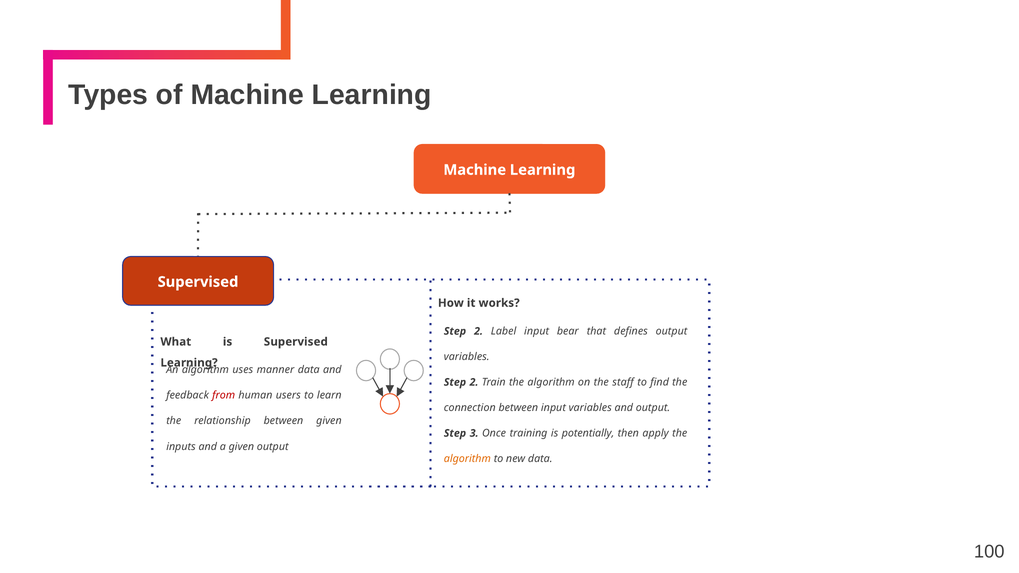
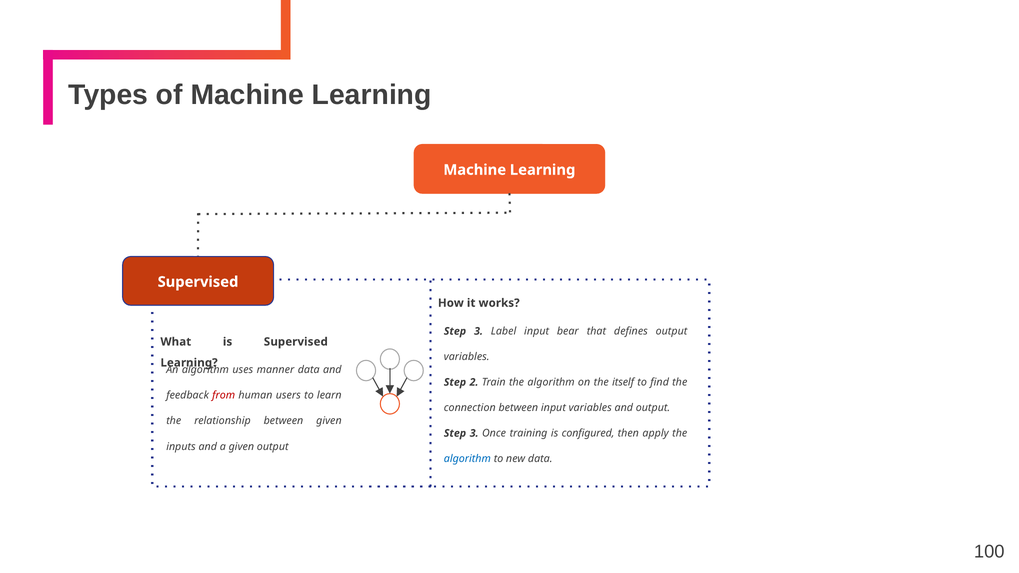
2 at (479, 331): 2 -> 3
staff: staff -> itself
potentially: potentially -> configured
algorithm at (467, 459) colour: orange -> blue
